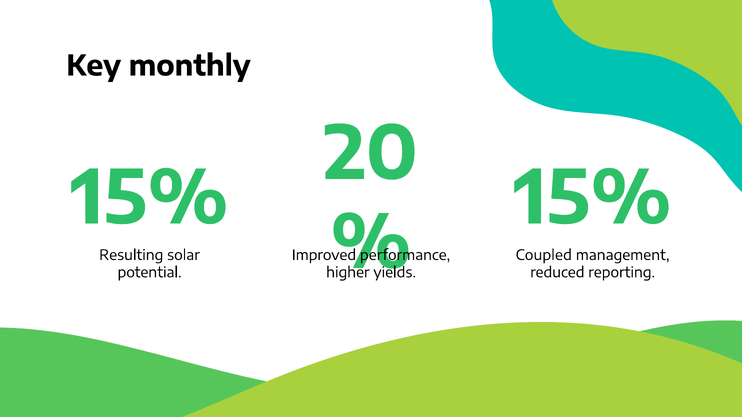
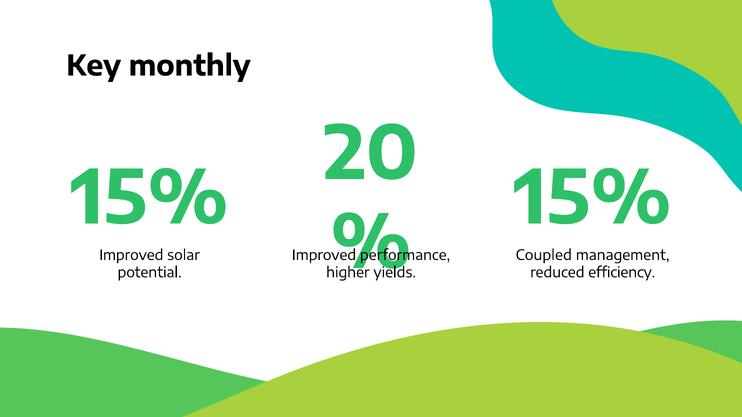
Resulting at (131, 255): Resulting -> Improved
reporting: reporting -> efficiency
